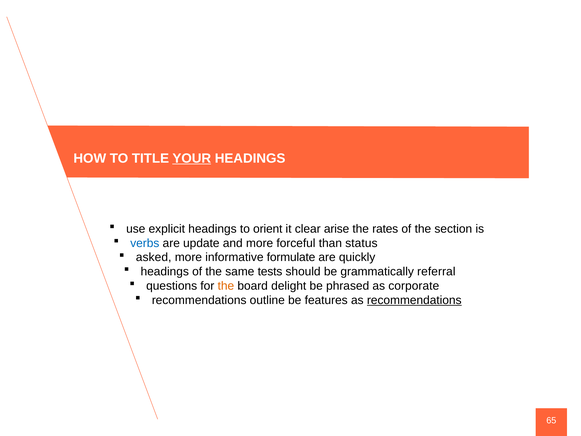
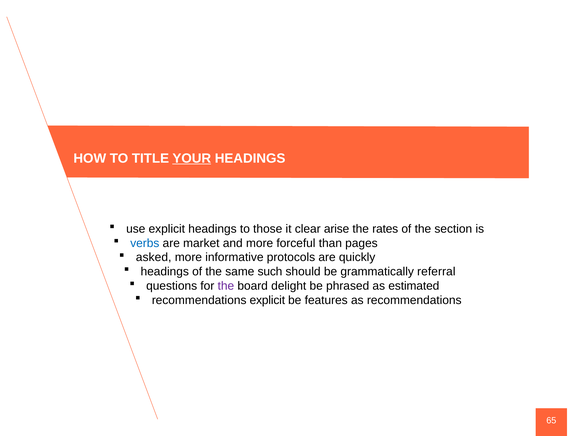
orient: orient -> those
update: update -> market
status: status -> pages
formulate: formulate -> protocols
tests: tests -> such
the at (226, 286) colour: orange -> purple
corporate: corporate -> estimated
recommendations outline: outline -> explicit
recommendations at (414, 300) underline: present -> none
